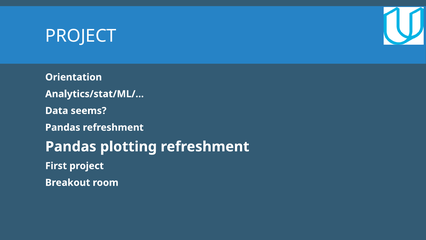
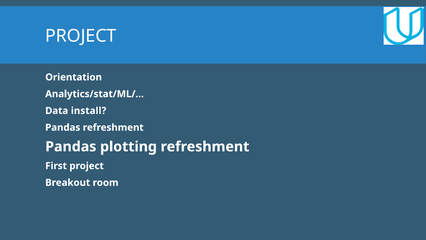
seems: seems -> install
